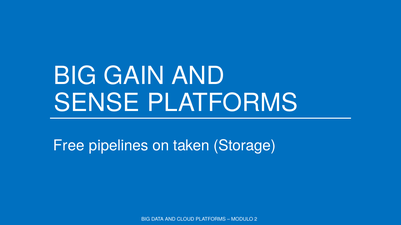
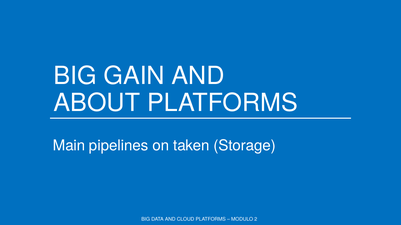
SENSE: SENSE -> ABOUT
Free: Free -> Main
